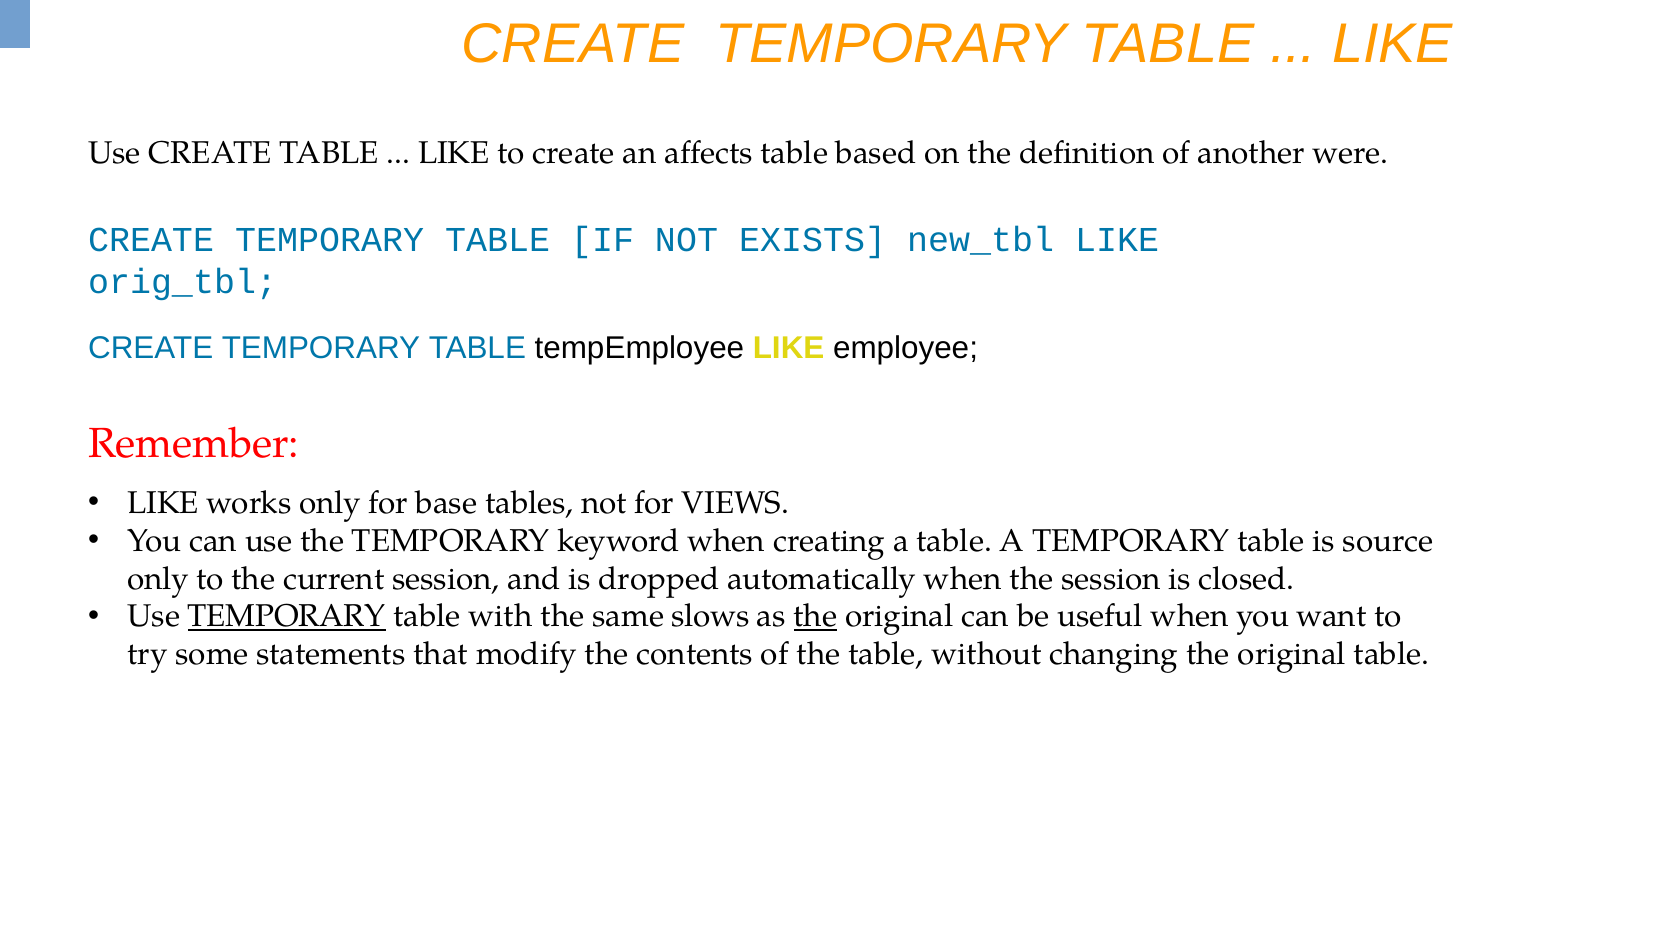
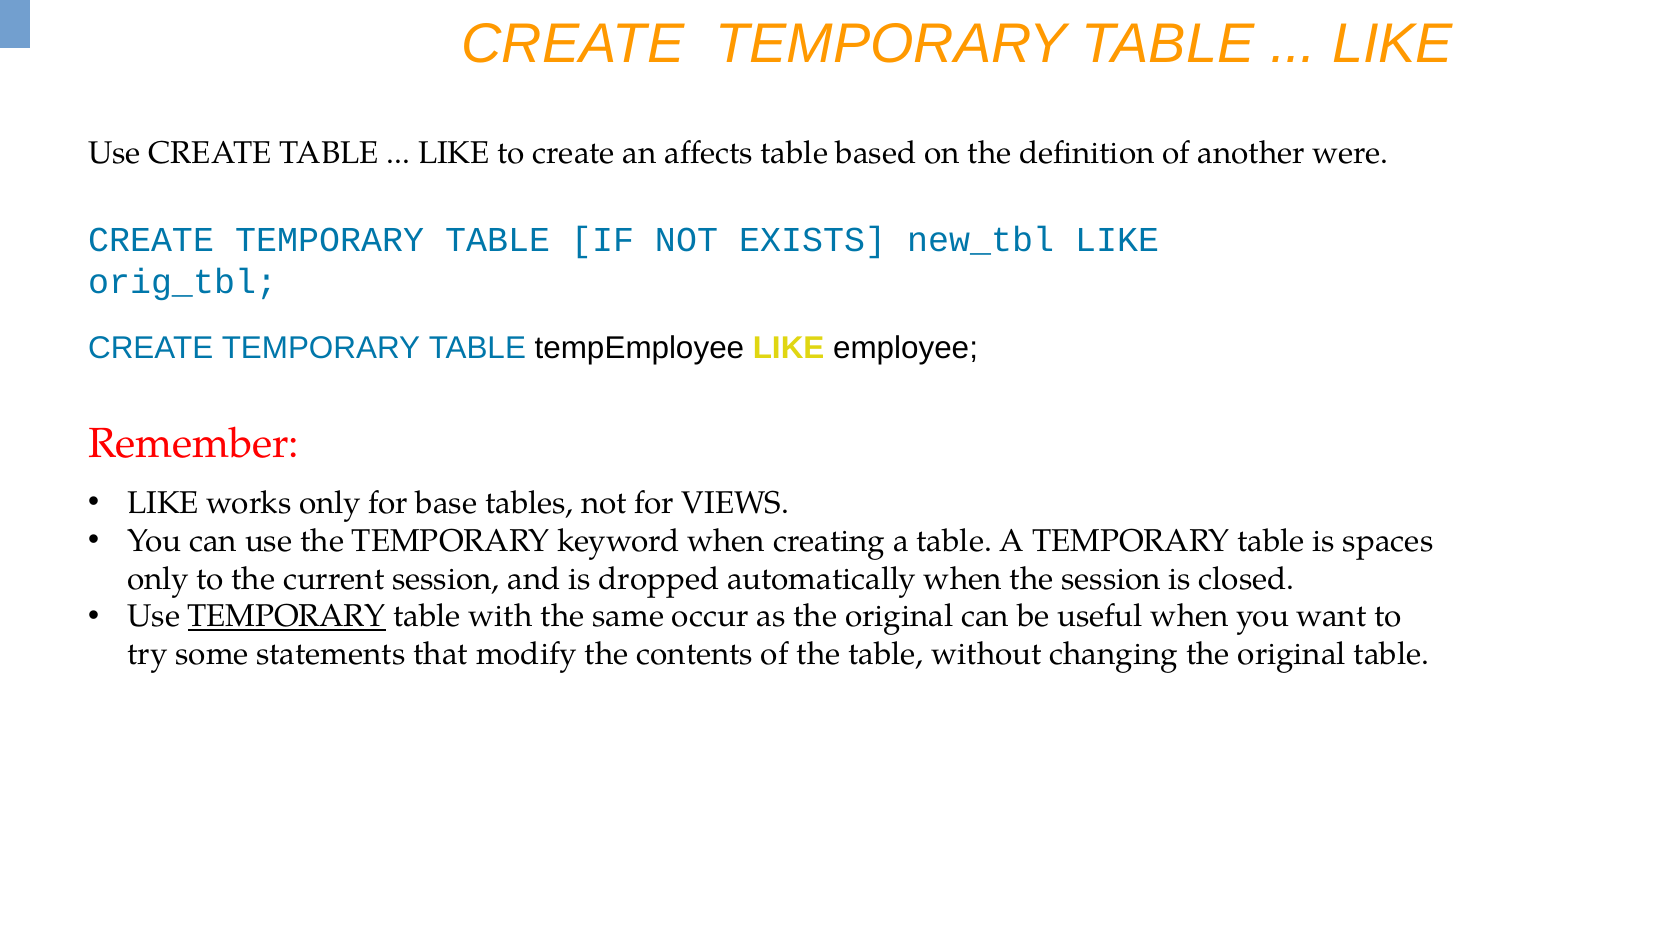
source: source -> spaces
slows: slows -> occur
the at (815, 616) underline: present -> none
